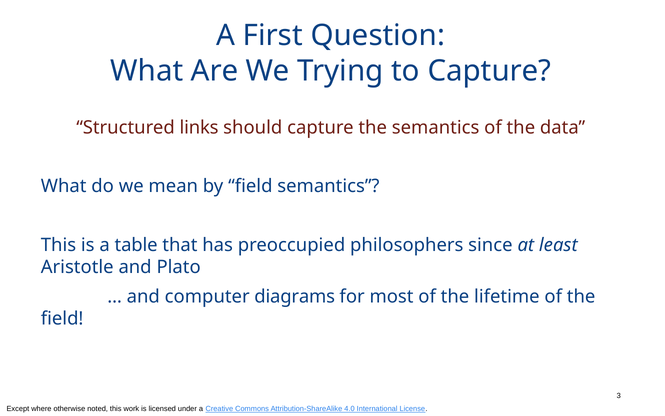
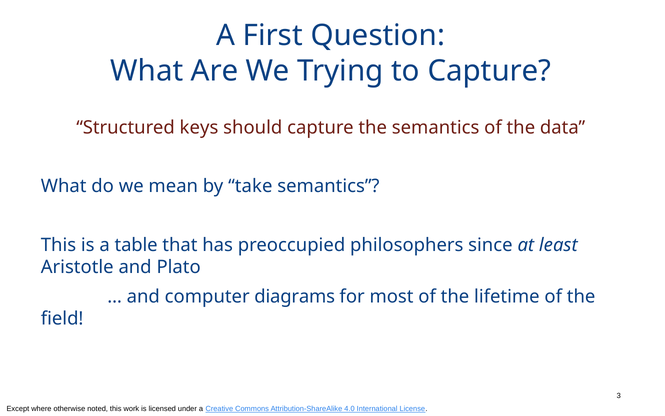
links: links -> keys
by field: field -> take
